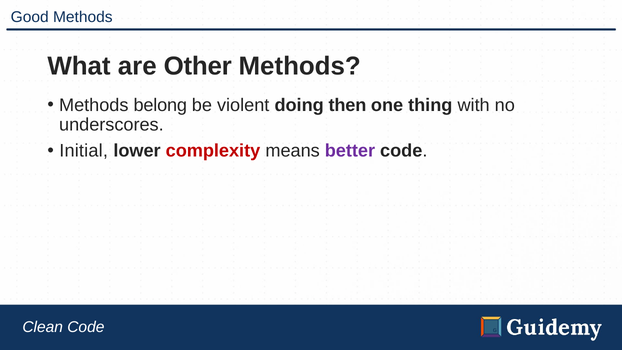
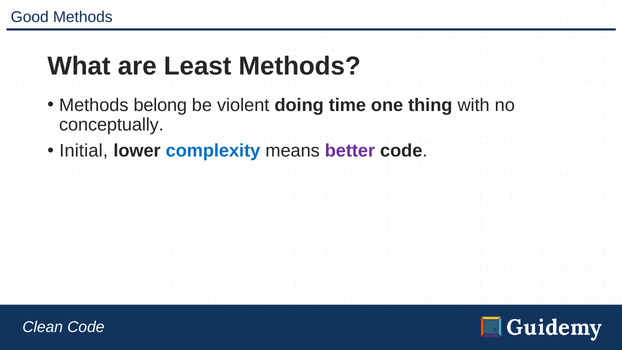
Other: Other -> Least
then: then -> time
underscores: underscores -> conceptually
complexity colour: red -> blue
